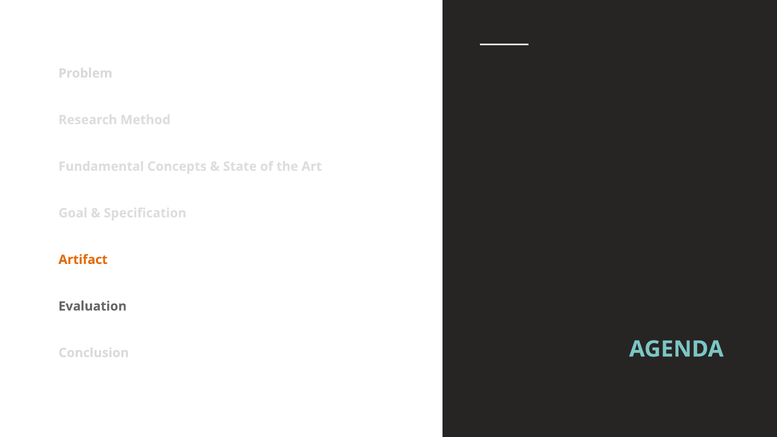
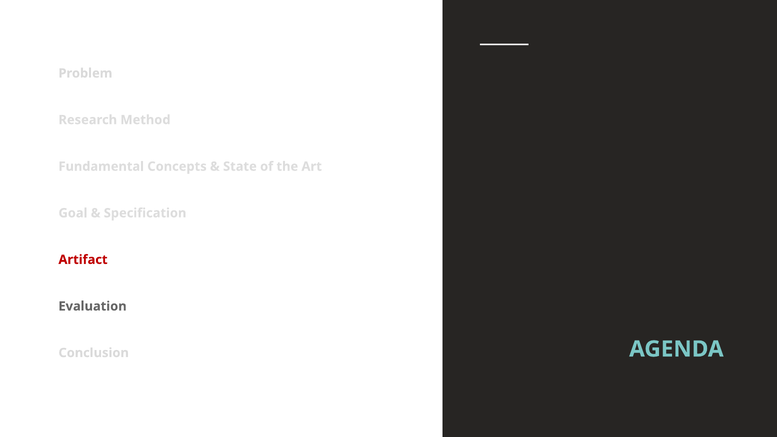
Artifact colour: orange -> red
